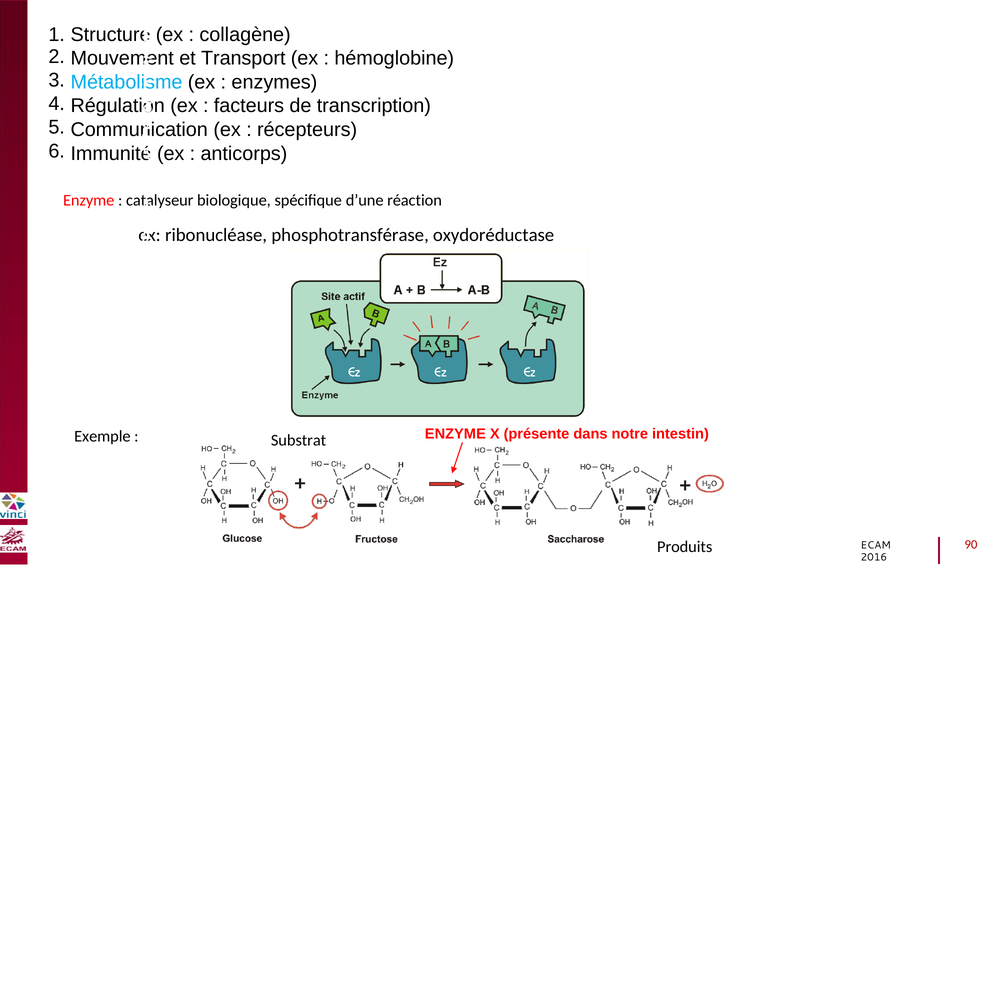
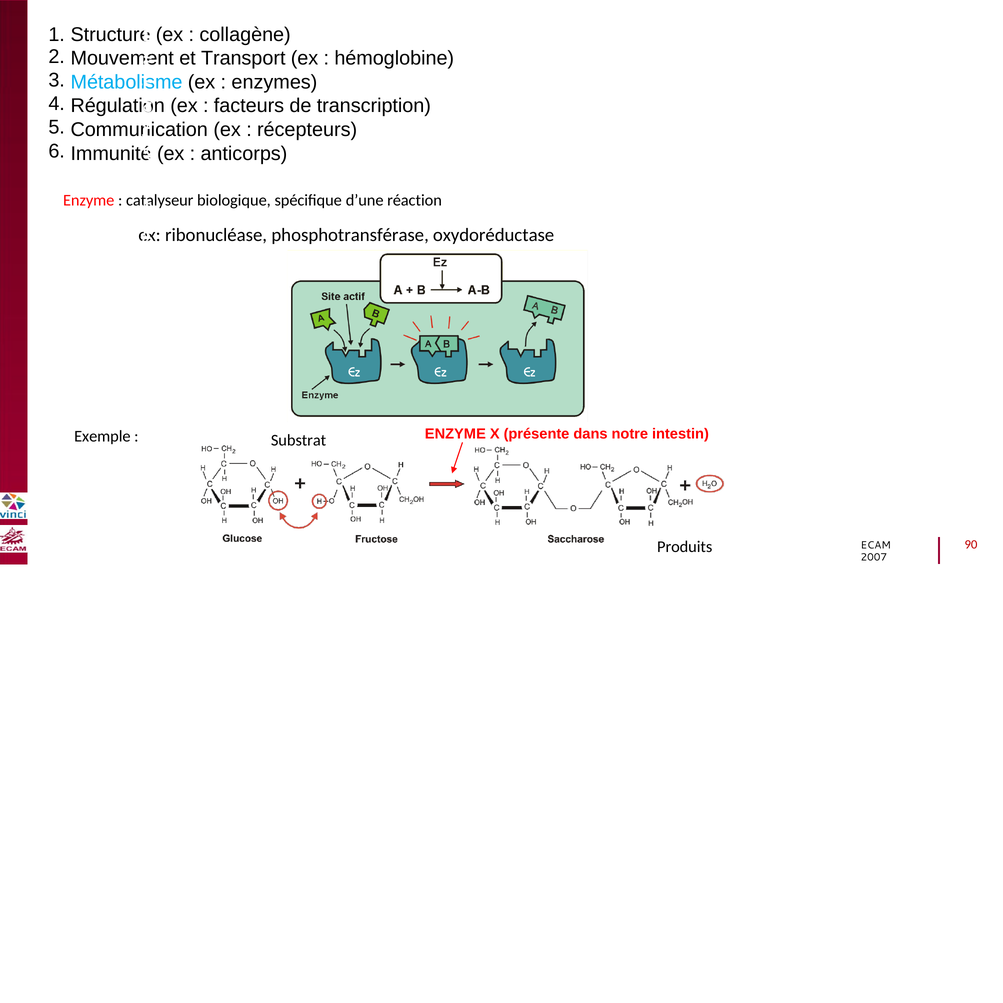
2016: 2016 -> 2007
